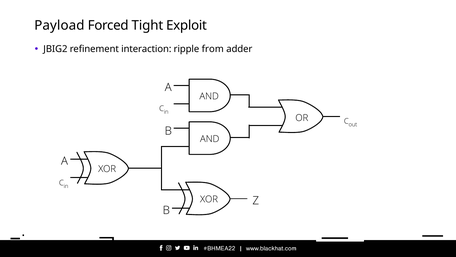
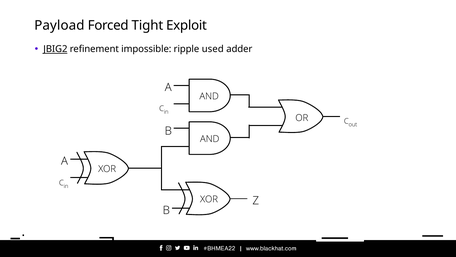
JBIG2 underline: none -> present
interaction: interaction -> impossible
from: from -> used
